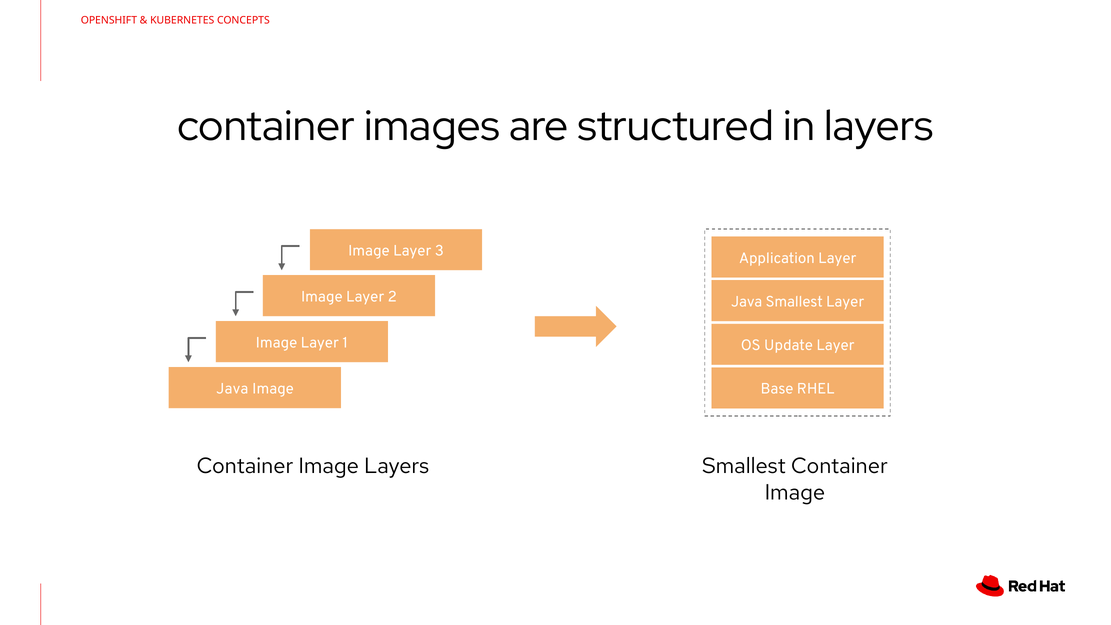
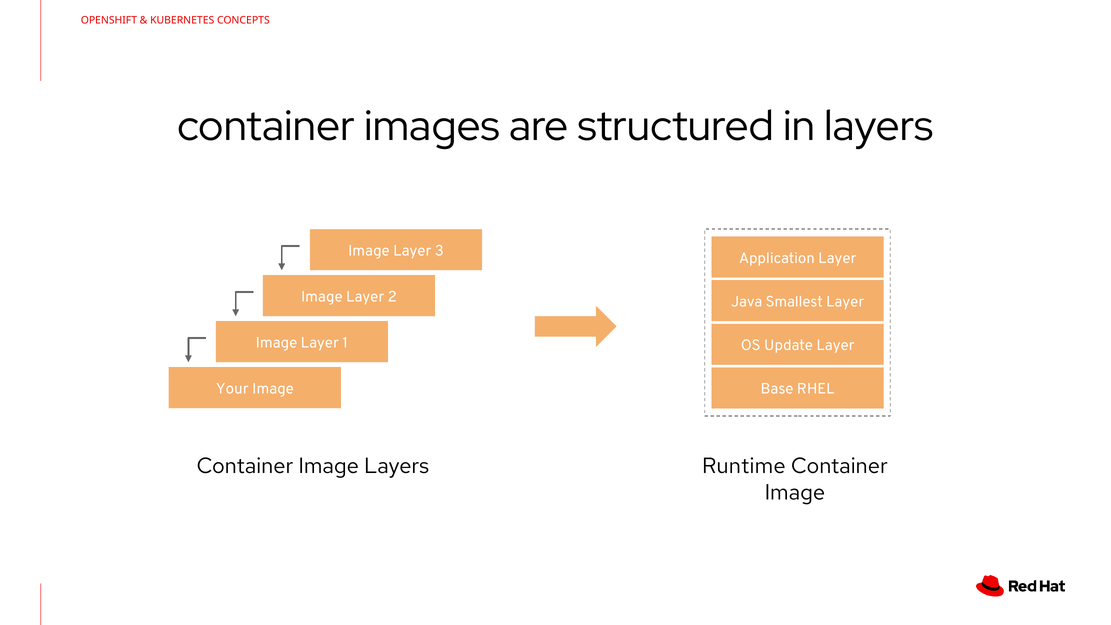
Java at (232, 389): Java -> Your
Layers Smallest: Smallest -> Runtime
